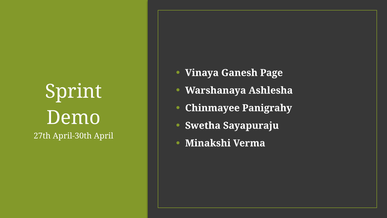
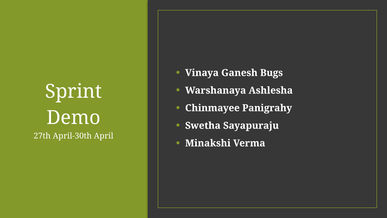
Page: Page -> Bugs
